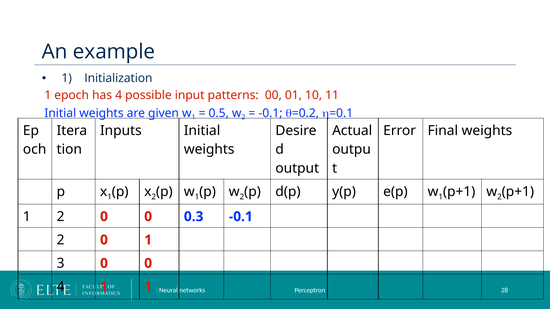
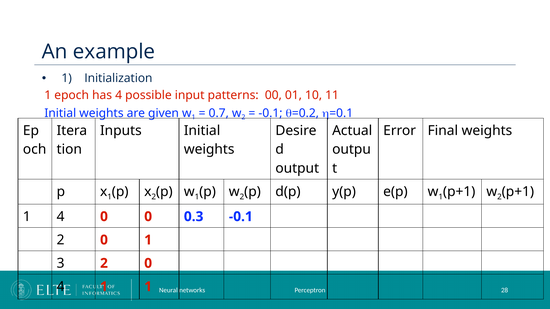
0.5: 0.5 -> 0.7
1 2: 2 -> 4
3 0: 0 -> 2
